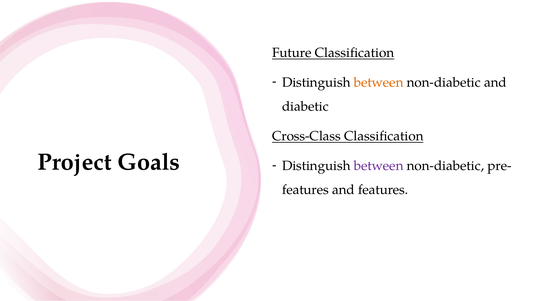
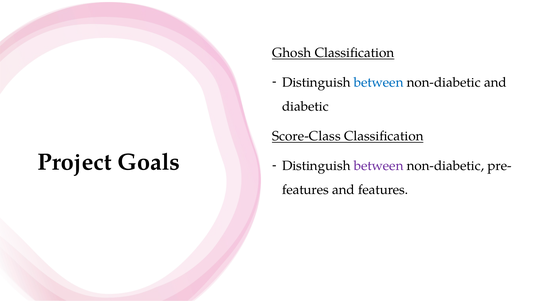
Future: Future -> Ghosh
between at (379, 82) colour: orange -> blue
Cross-Class: Cross-Class -> Score-Class
